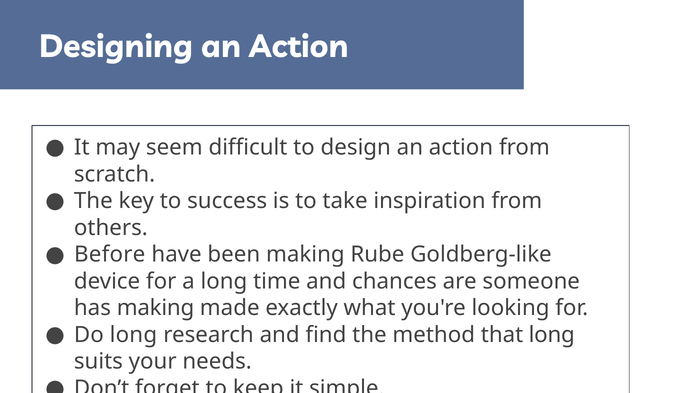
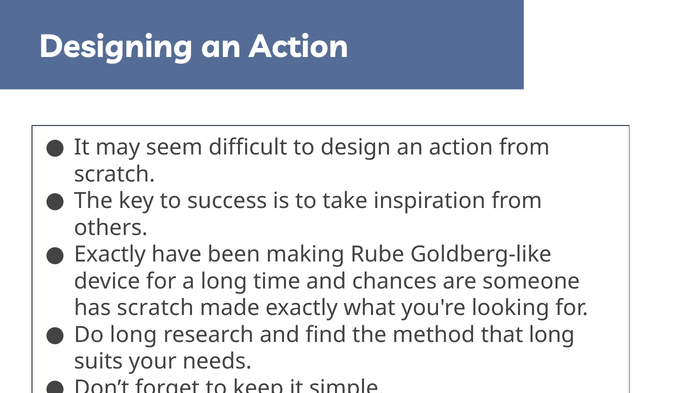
Before at (110, 255): Before -> Exactly
has making: making -> scratch
